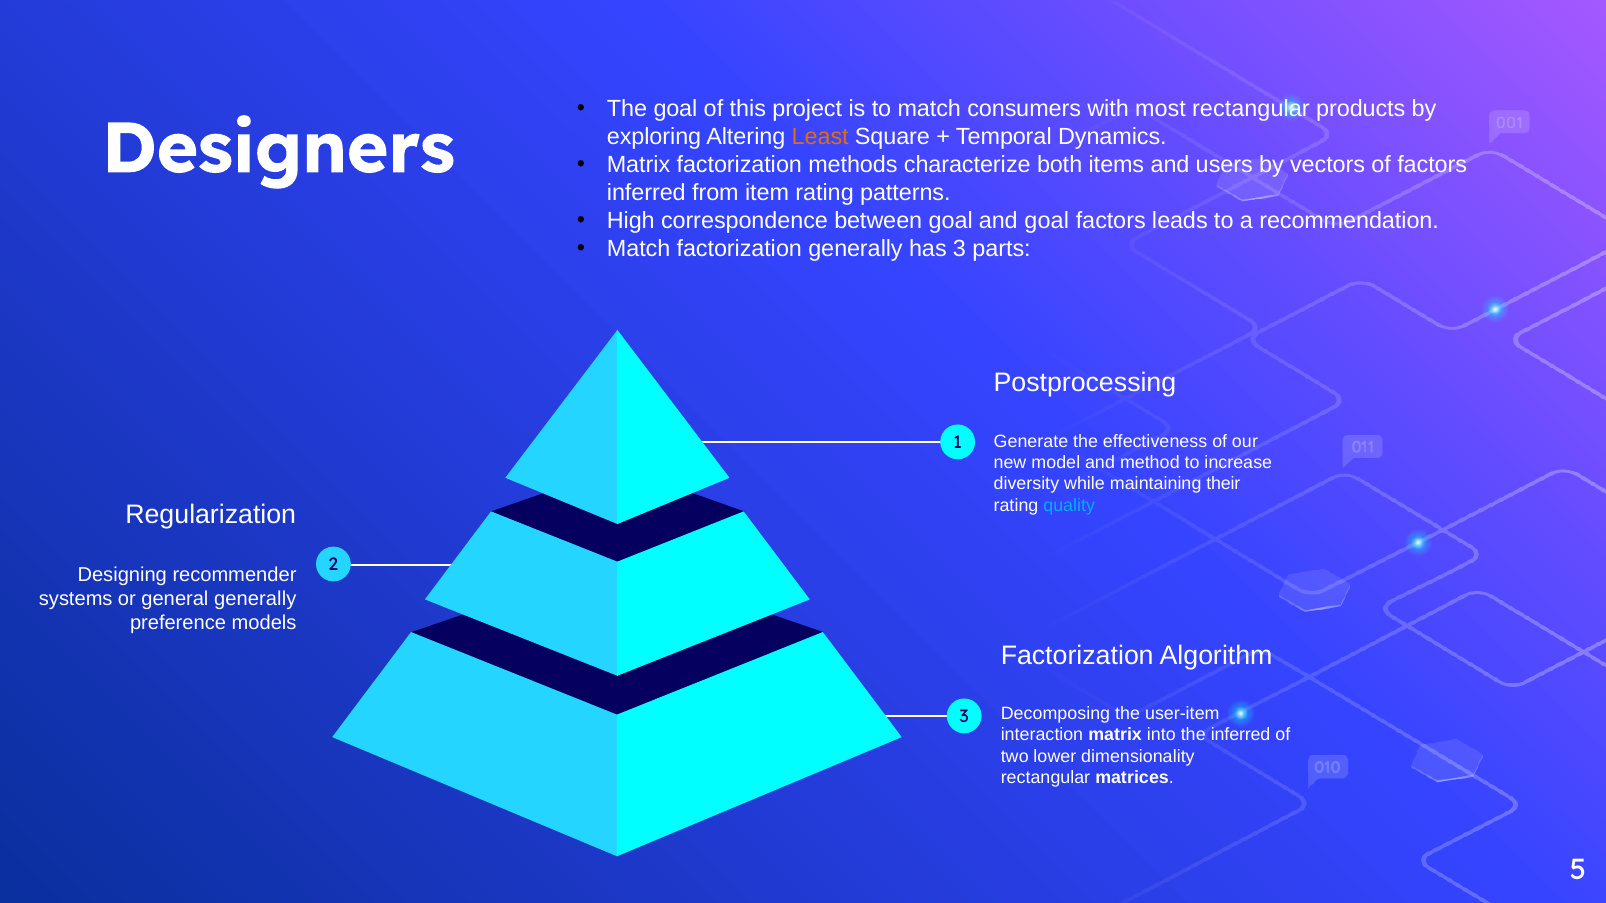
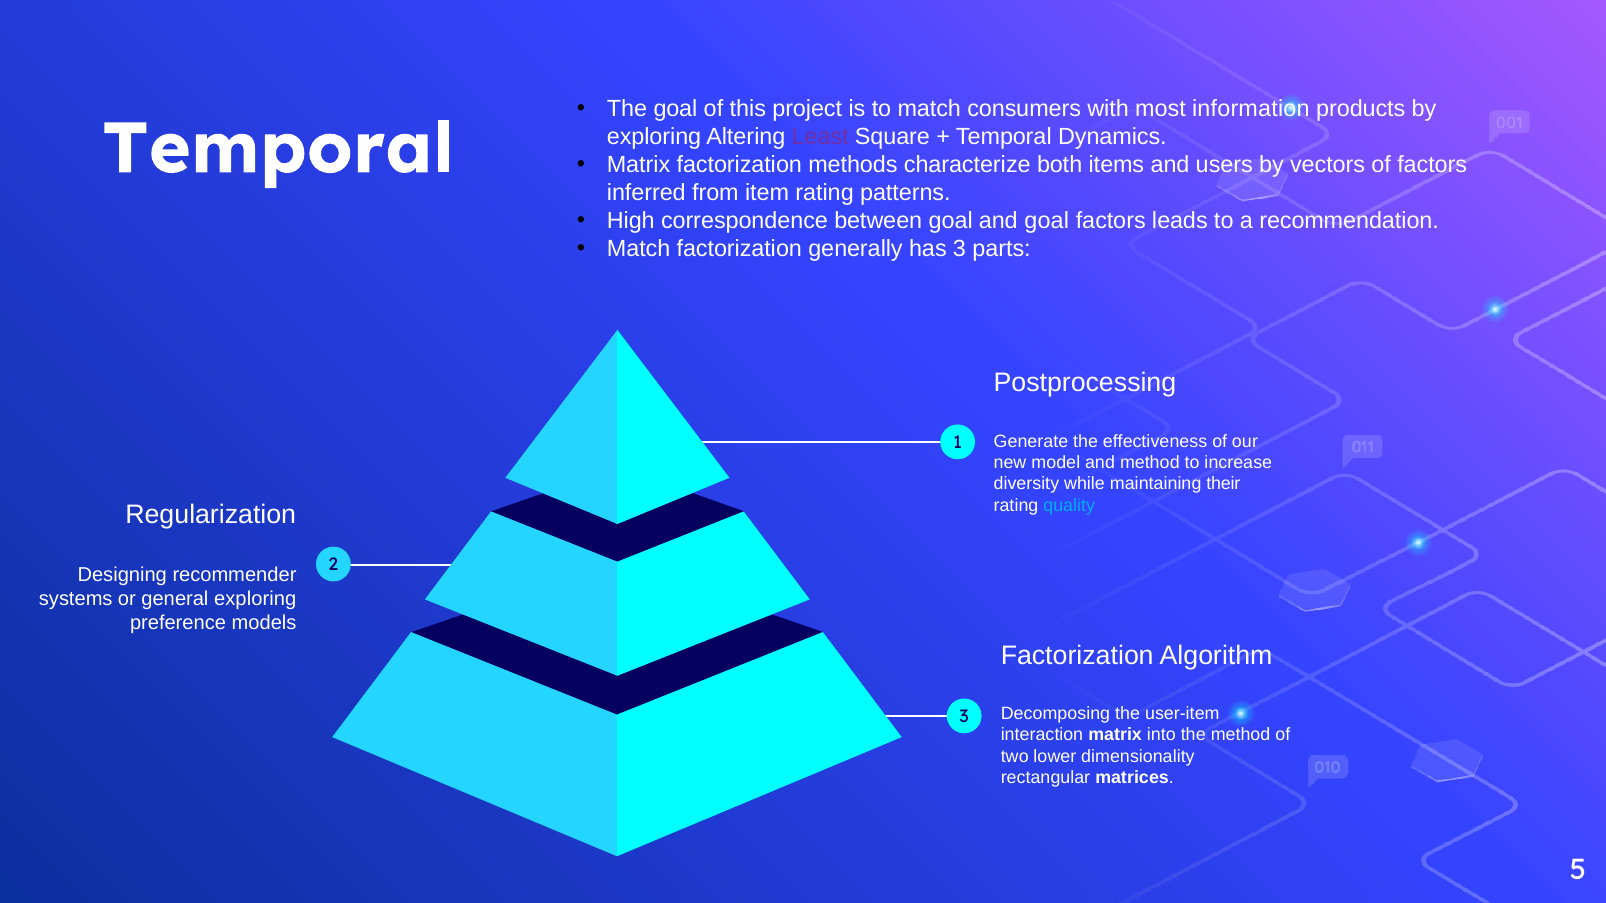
most rectangular: rectangular -> information
Designers at (279, 149): Designers -> Temporal
Least colour: orange -> purple
general generally: generally -> exploring
the inferred: inferred -> method
